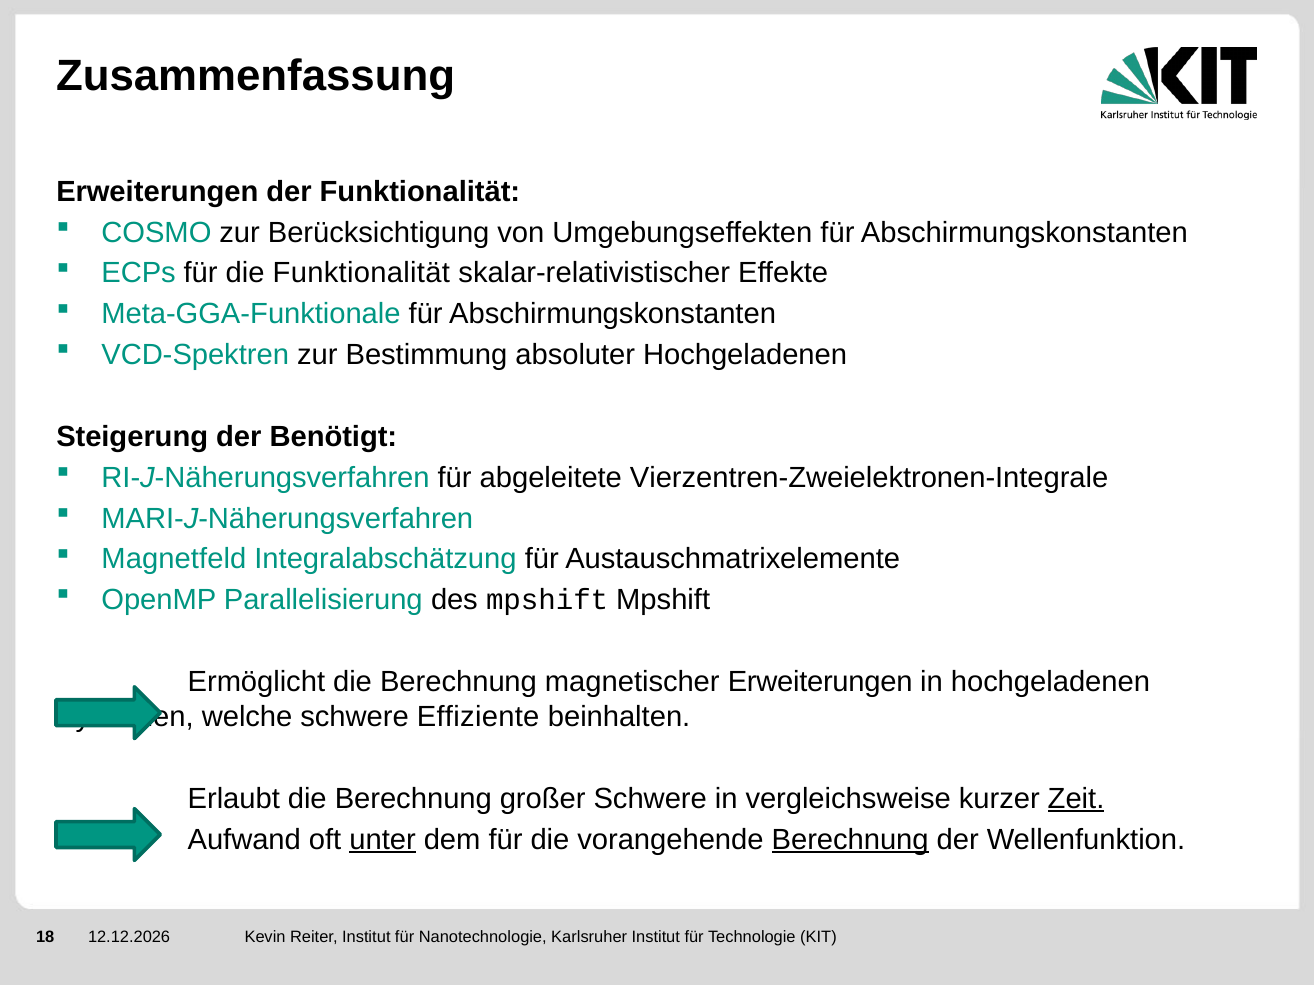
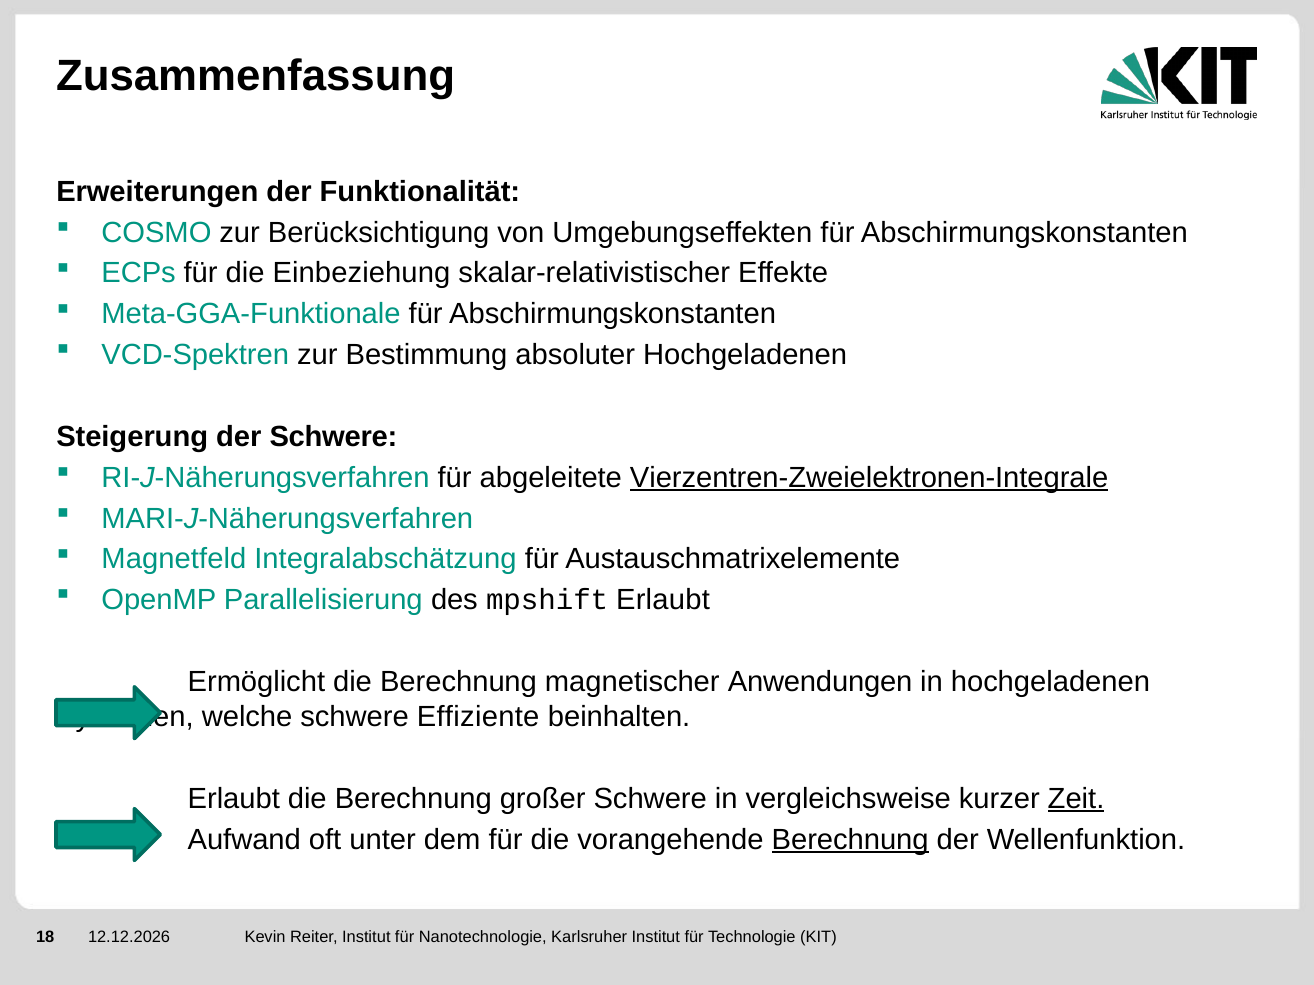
die Funktionalität: Funktionalität -> Einbeziehung
der Benötigt: Benötigt -> Schwere
Vierzentren-Zweielektronen-Integrale underline: none -> present
mpshift Mpshift: Mpshift -> Erlaubt
magnetischer Erweiterungen: Erweiterungen -> Anwendungen
unter underline: present -> none
